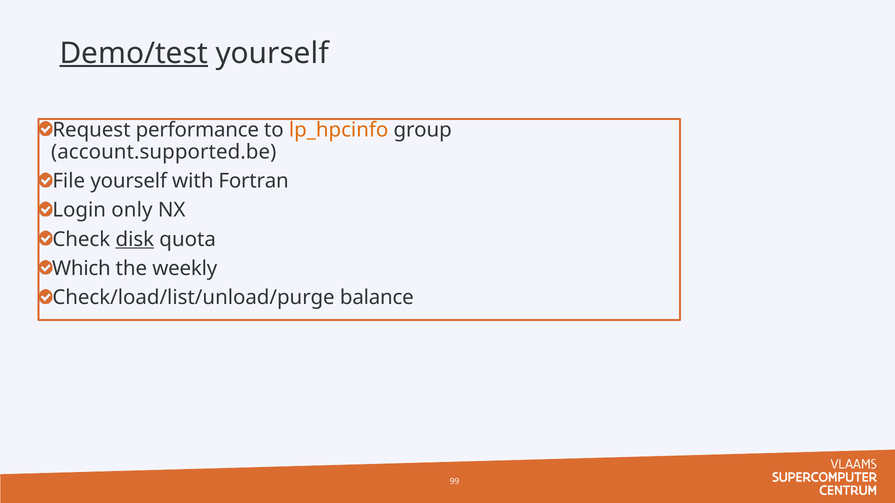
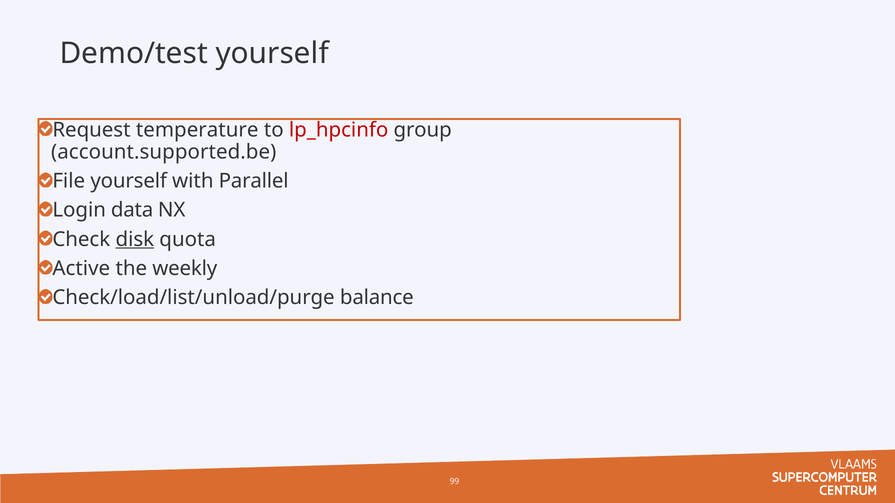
Demo/test underline: present -> none
performance: performance -> temperature
lp_hpcinfo colour: orange -> red
Fortran: Fortran -> Parallel
only: only -> data
Which: Which -> Active
